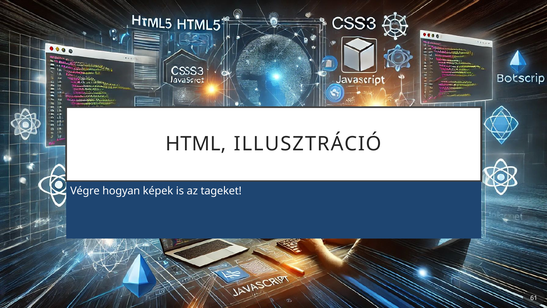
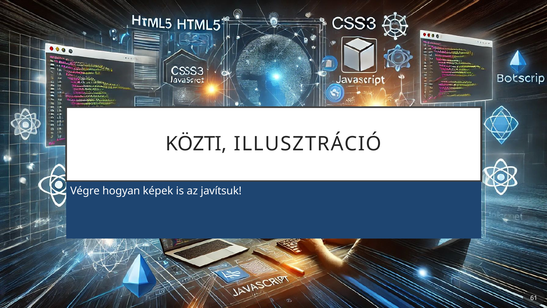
HTML: HTML -> KÖZTI
tageket: tageket -> javítsuk
